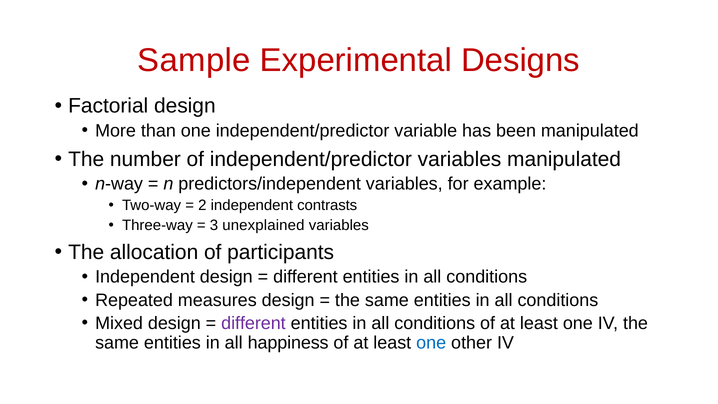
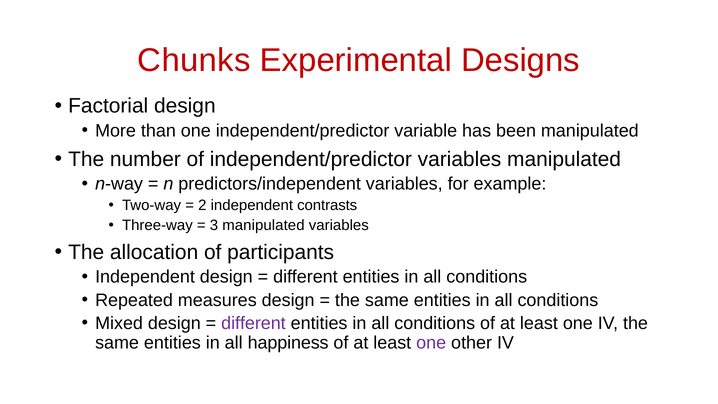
Sample: Sample -> Chunks
3 unexplained: unexplained -> manipulated
one at (431, 342) colour: blue -> purple
